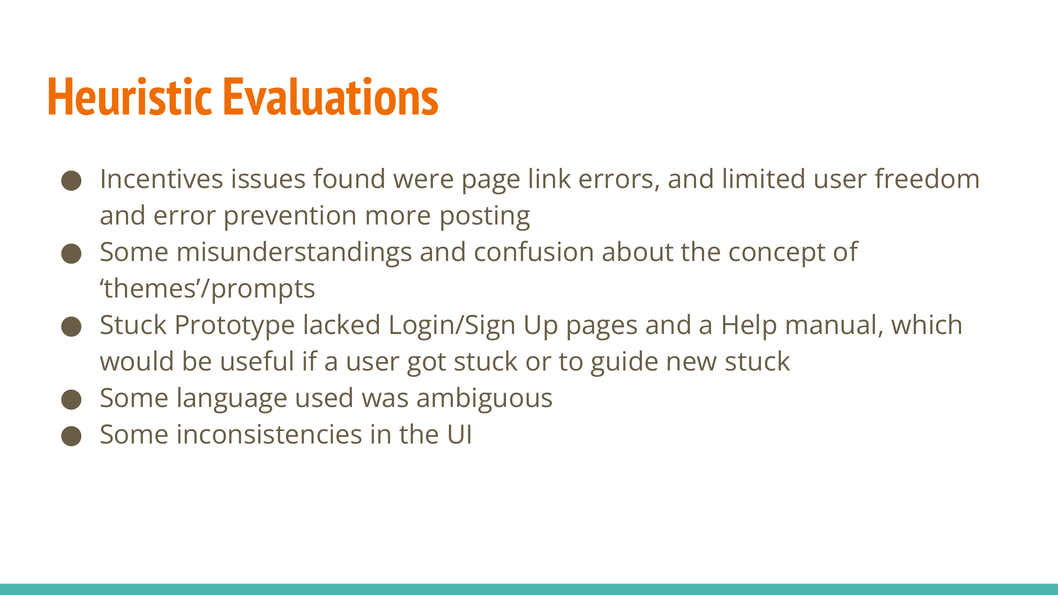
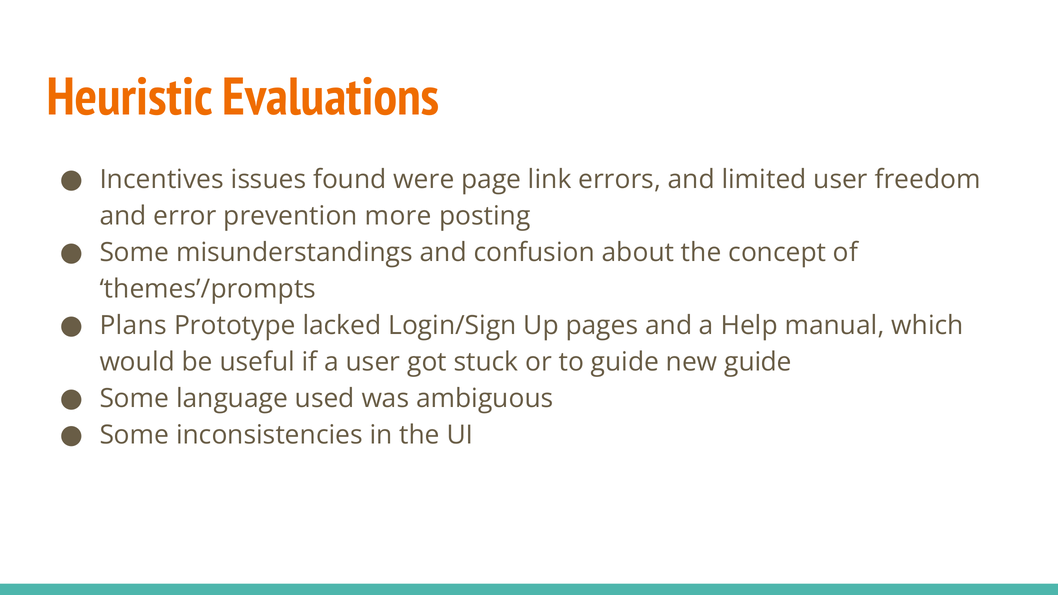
Stuck at (133, 326): Stuck -> Plans
new stuck: stuck -> guide
